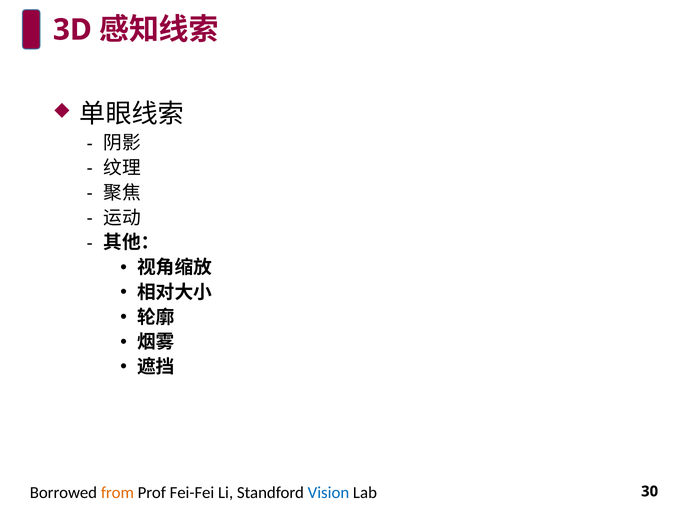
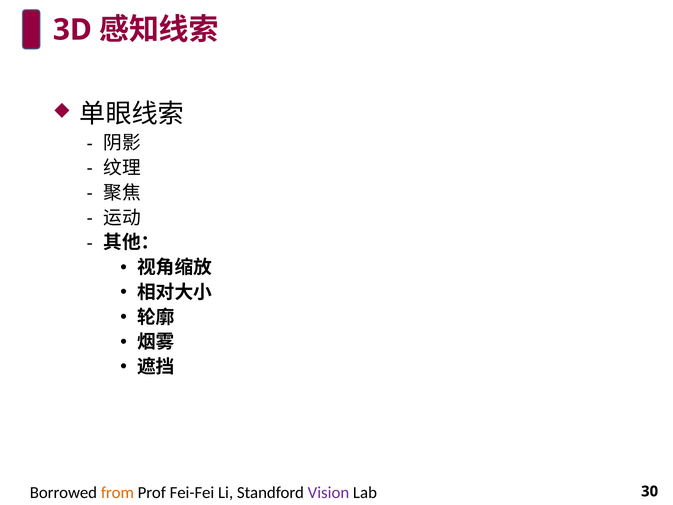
Vision colour: blue -> purple
